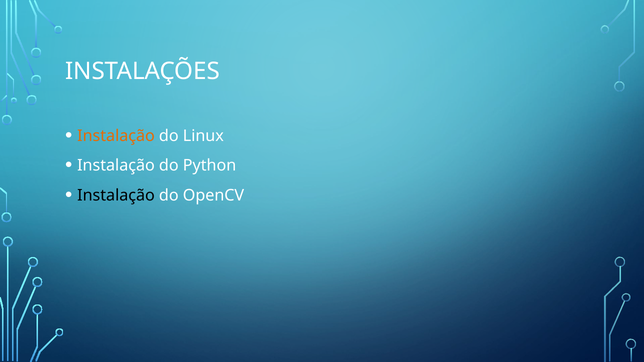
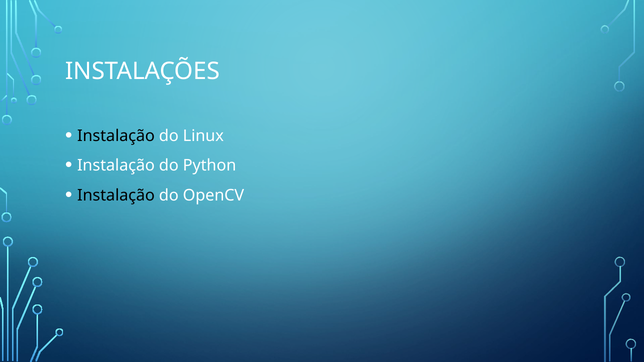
Instalação at (116, 136) colour: orange -> black
